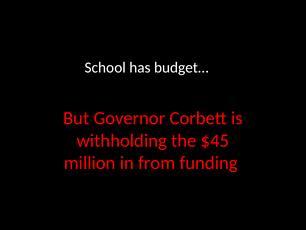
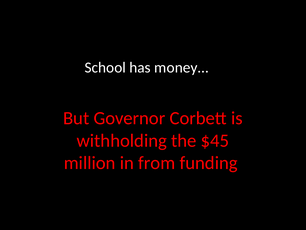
budget…: budget… -> money…
